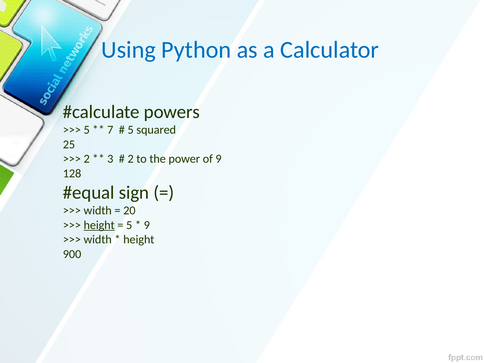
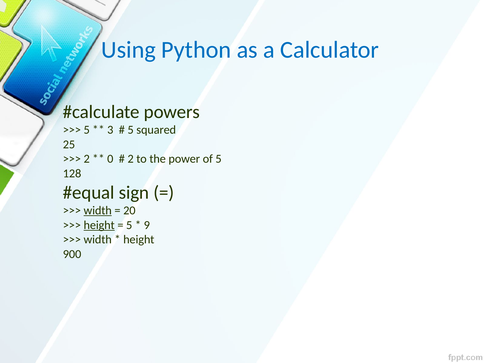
7: 7 -> 3
3: 3 -> 0
of 9: 9 -> 5
width at (98, 211) underline: none -> present
